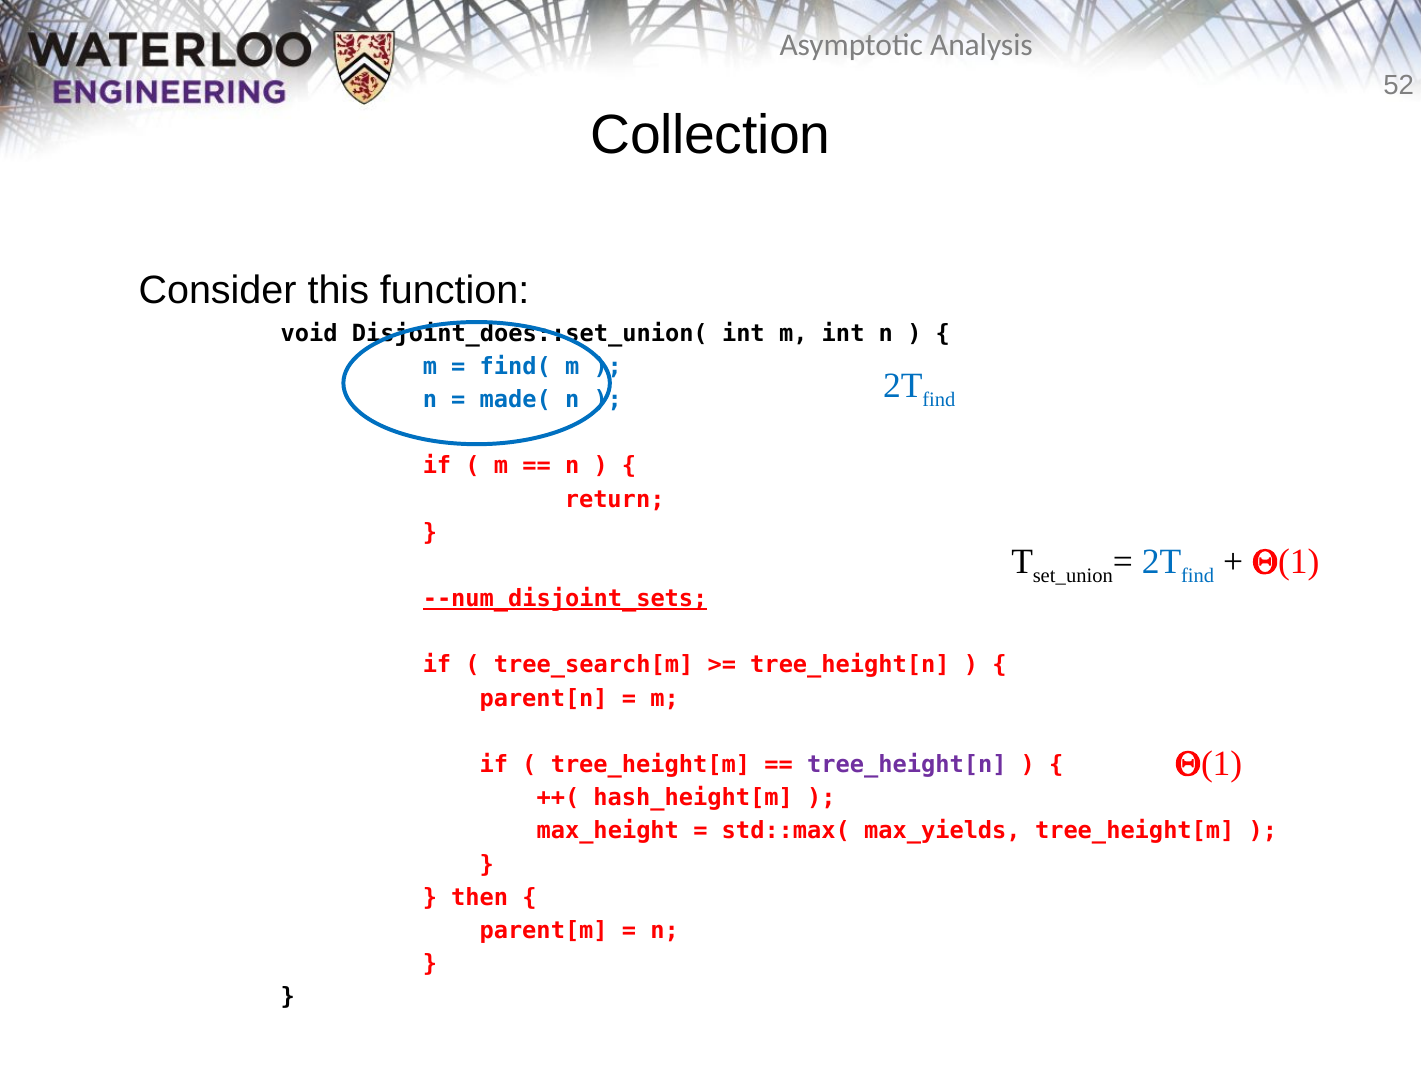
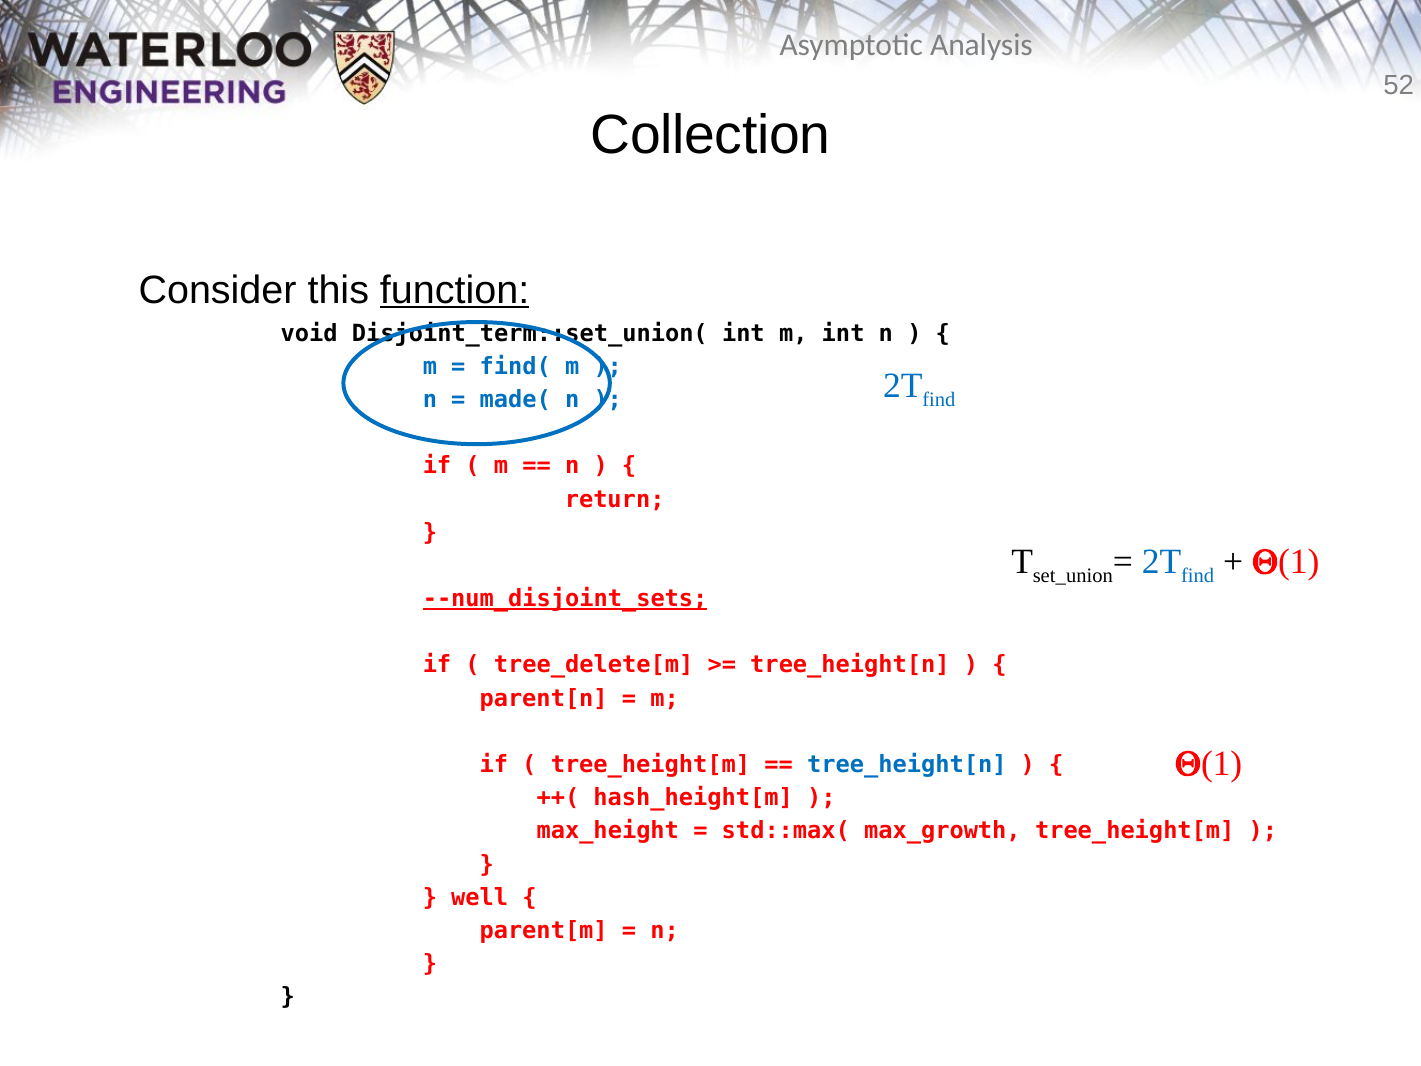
function underline: none -> present
Disjoint_does::set_union(: Disjoint_does::set_union( -> Disjoint_term::set_union(
tree_search[m: tree_search[m -> tree_delete[m
tree_height[n at (907, 765) colour: purple -> blue
max_yields: max_yields -> max_growth
then: then -> well
